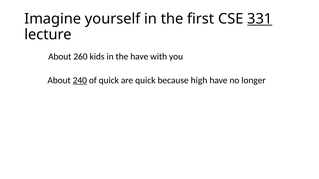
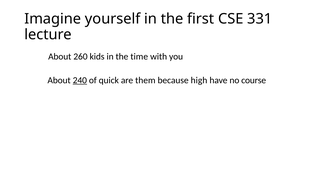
331 underline: present -> none
the have: have -> time
are quick: quick -> them
longer: longer -> course
